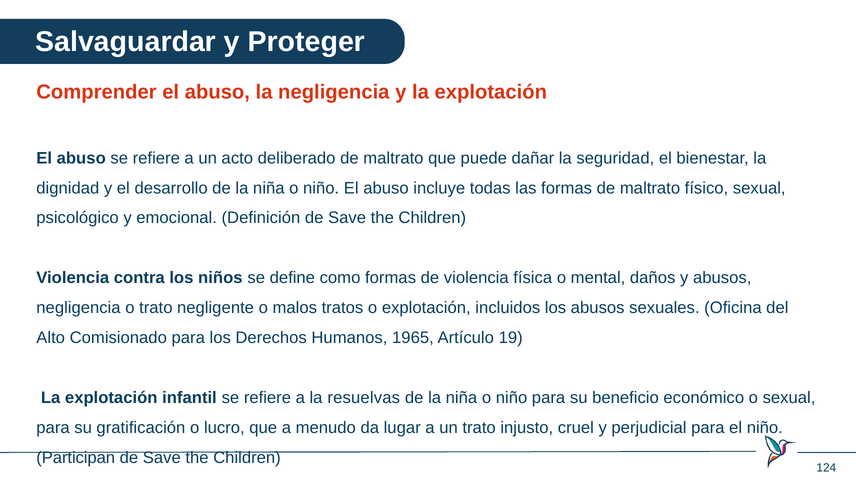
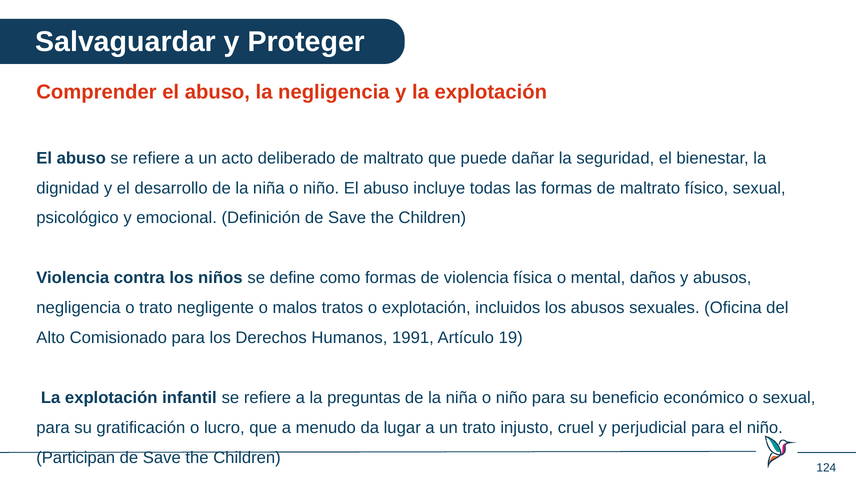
1965: 1965 -> 1991
resuelvas: resuelvas -> preguntas
